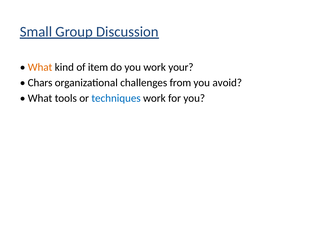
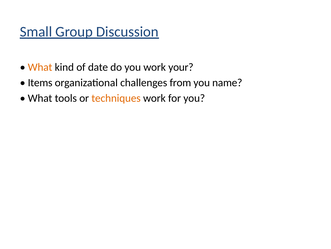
item: item -> date
Chars: Chars -> Items
avoid: avoid -> name
techniques colour: blue -> orange
